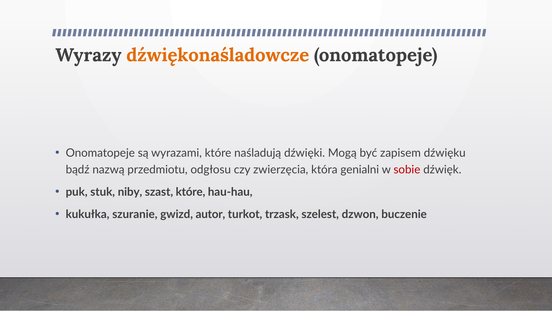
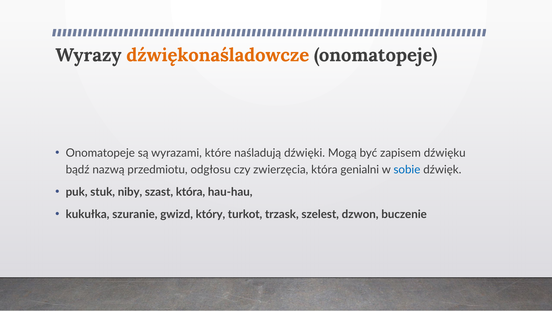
sobie colour: red -> blue
szast które: które -> która
autor: autor -> który
